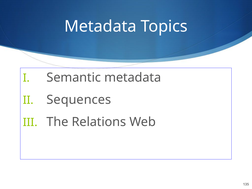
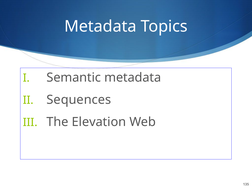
Relations: Relations -> Elevation
